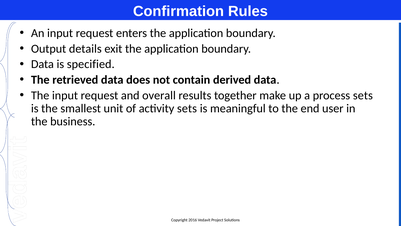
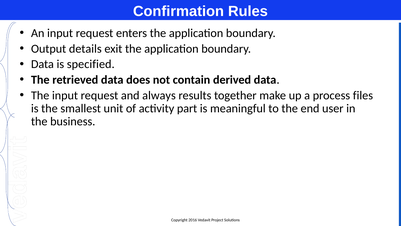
overall: overall -> always
process sets: sets -> files
activity sets: sets -> part
